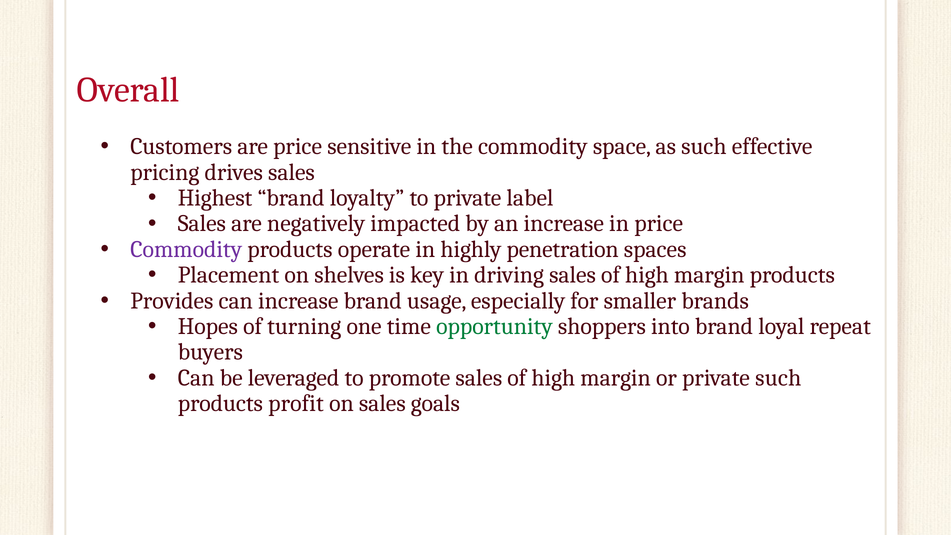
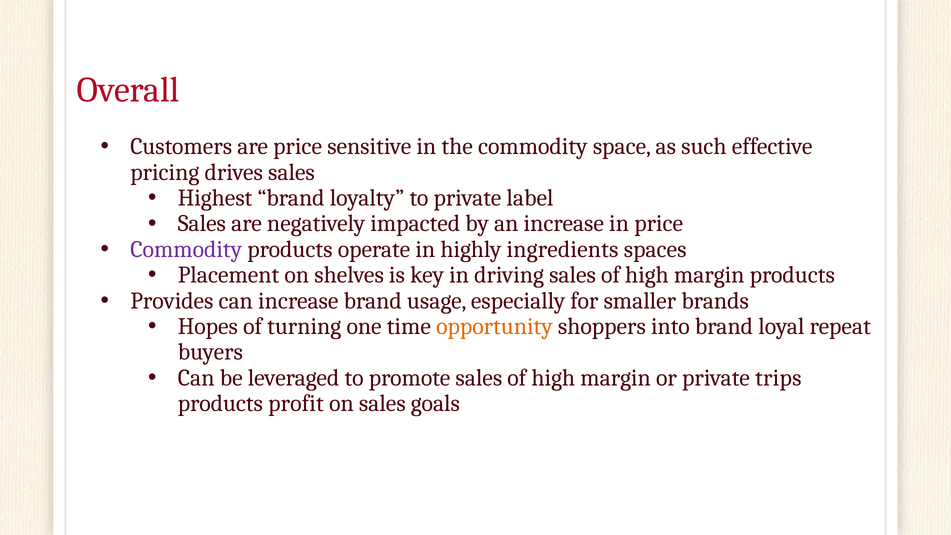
penetration: penetration -> ingredients
opportunity colour: green -> orange
private such: such -> trips
